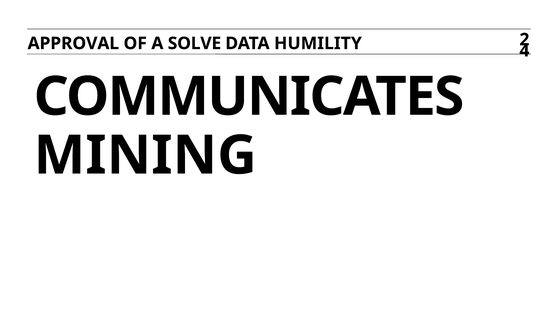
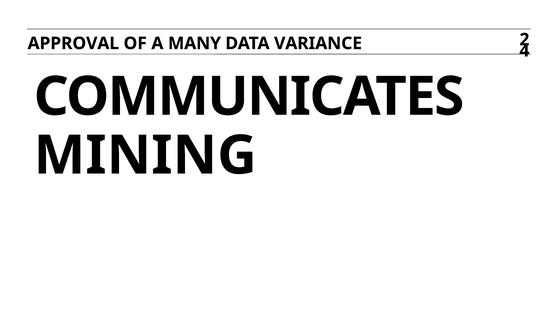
SOLVE: SOLVE -> MANY
HUMILITY: HUMILITY -> VARIANCE
